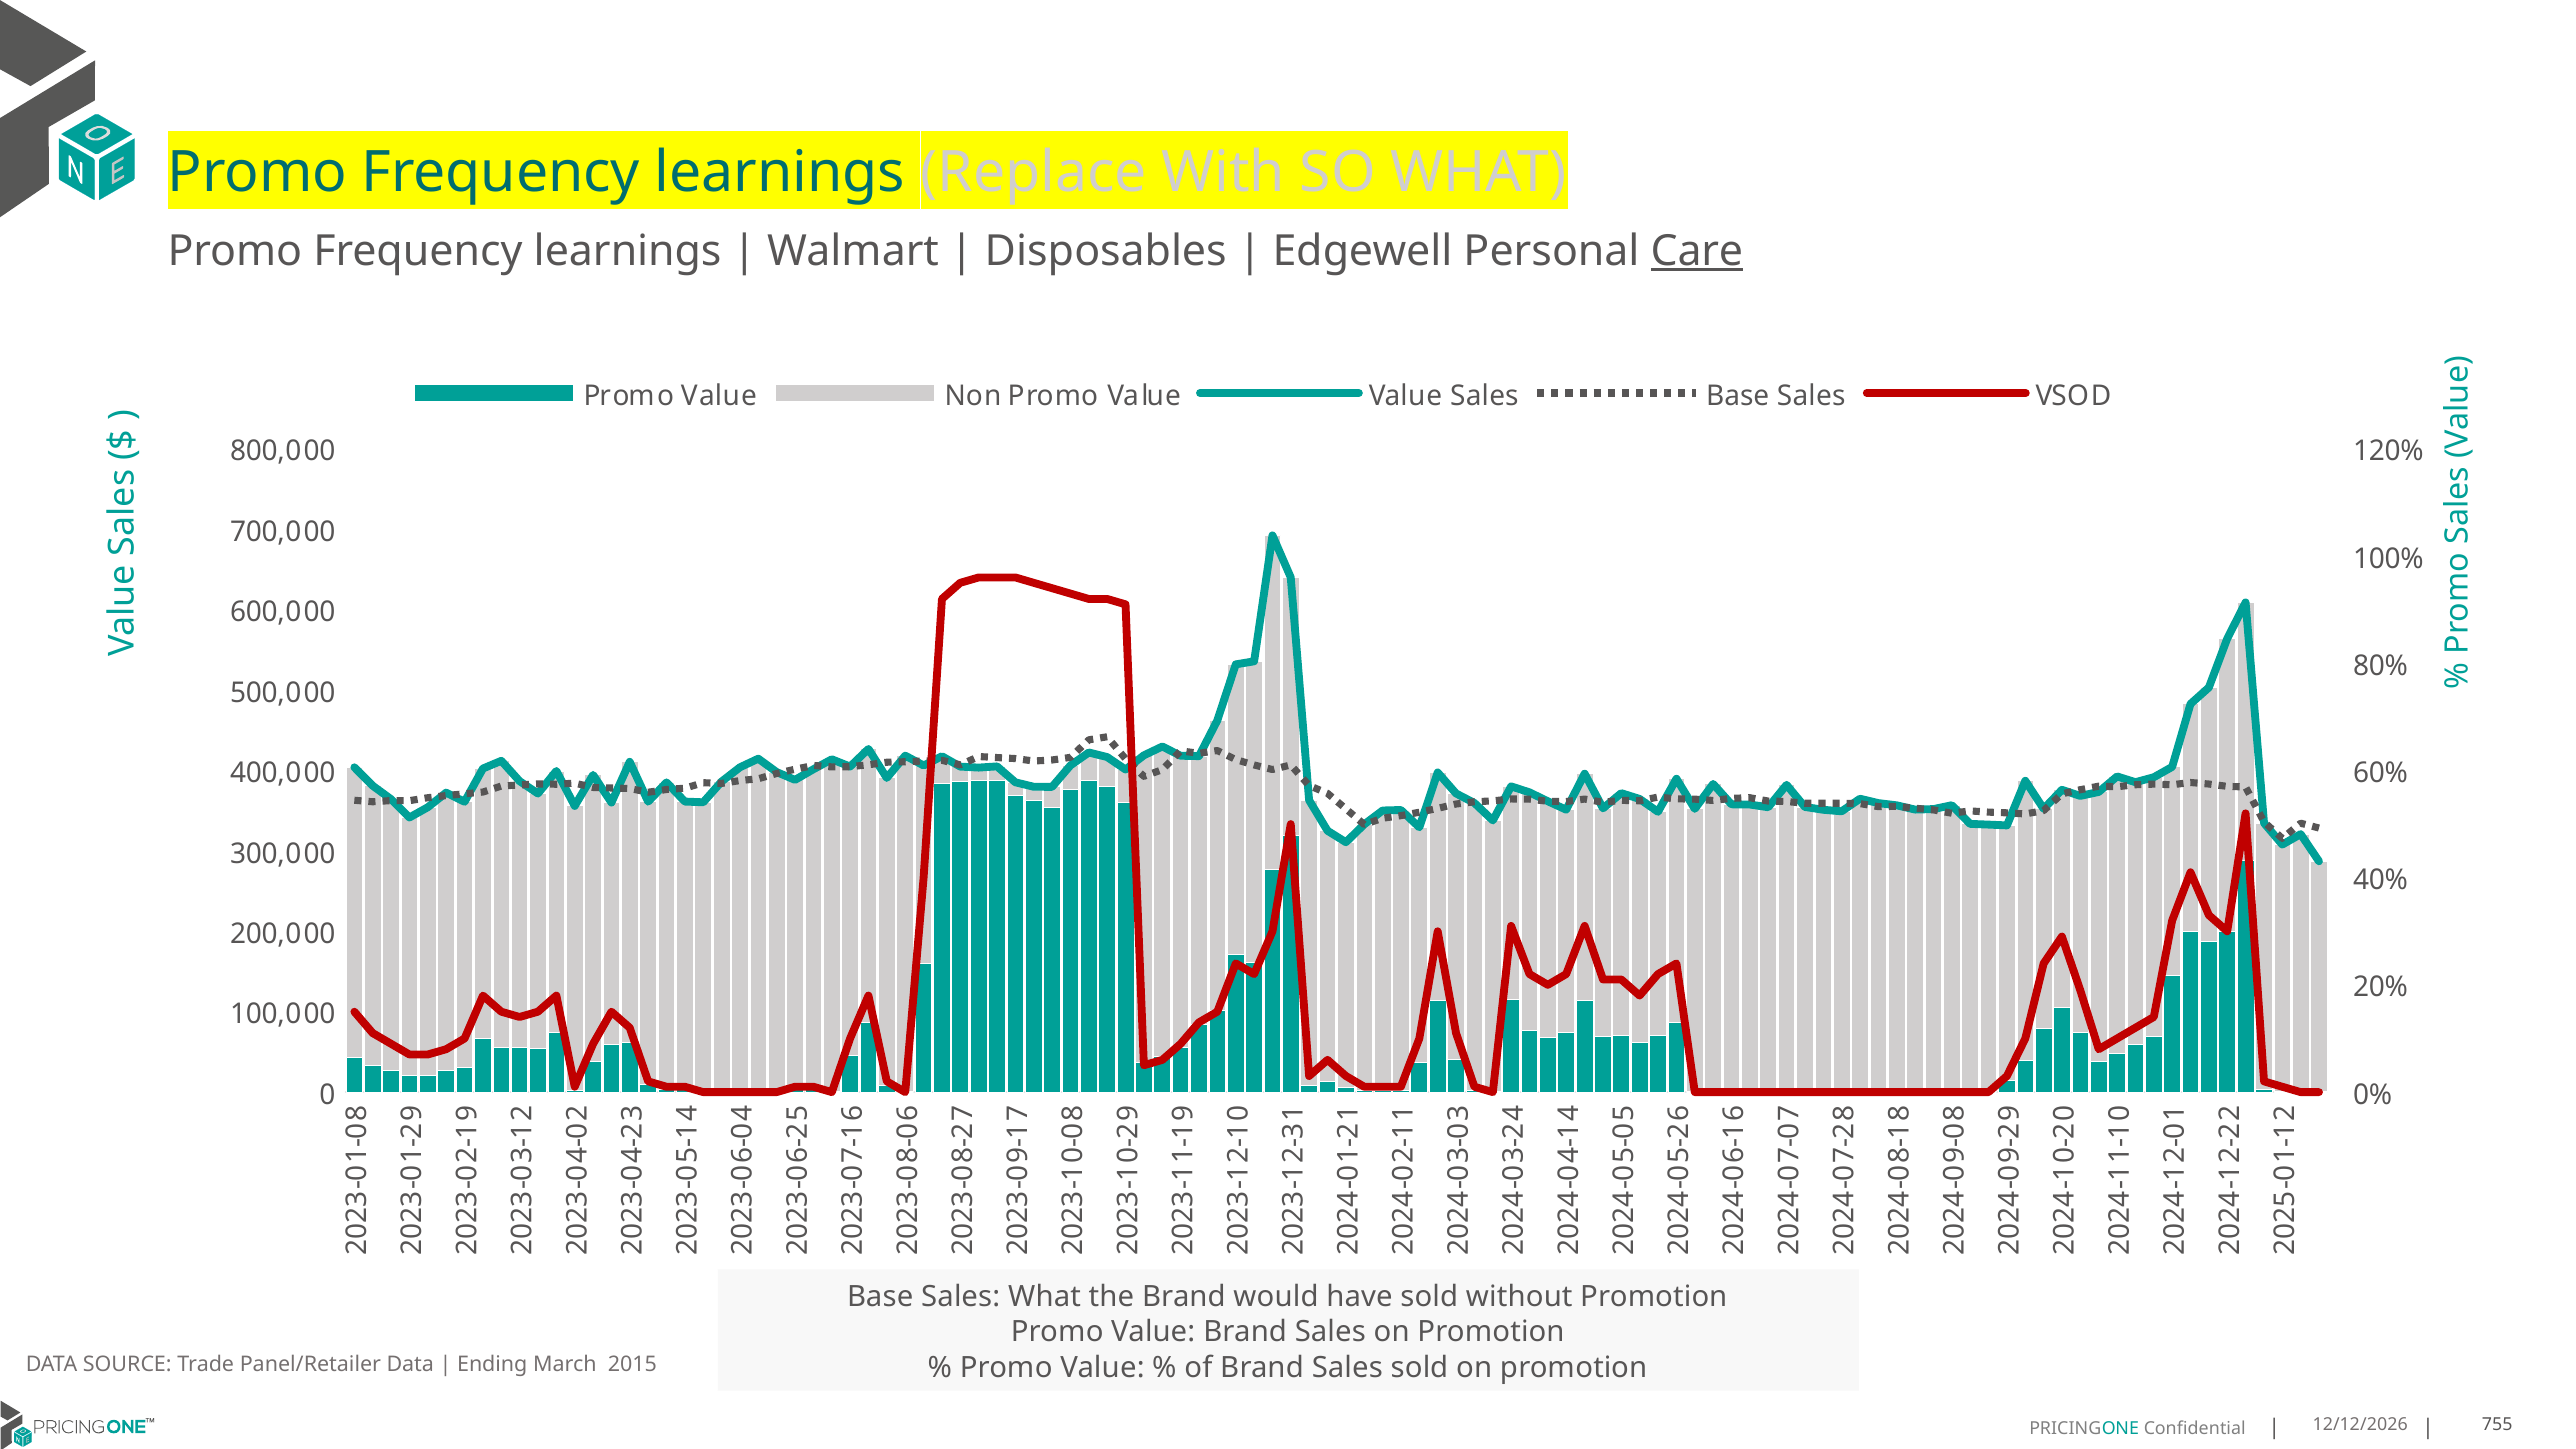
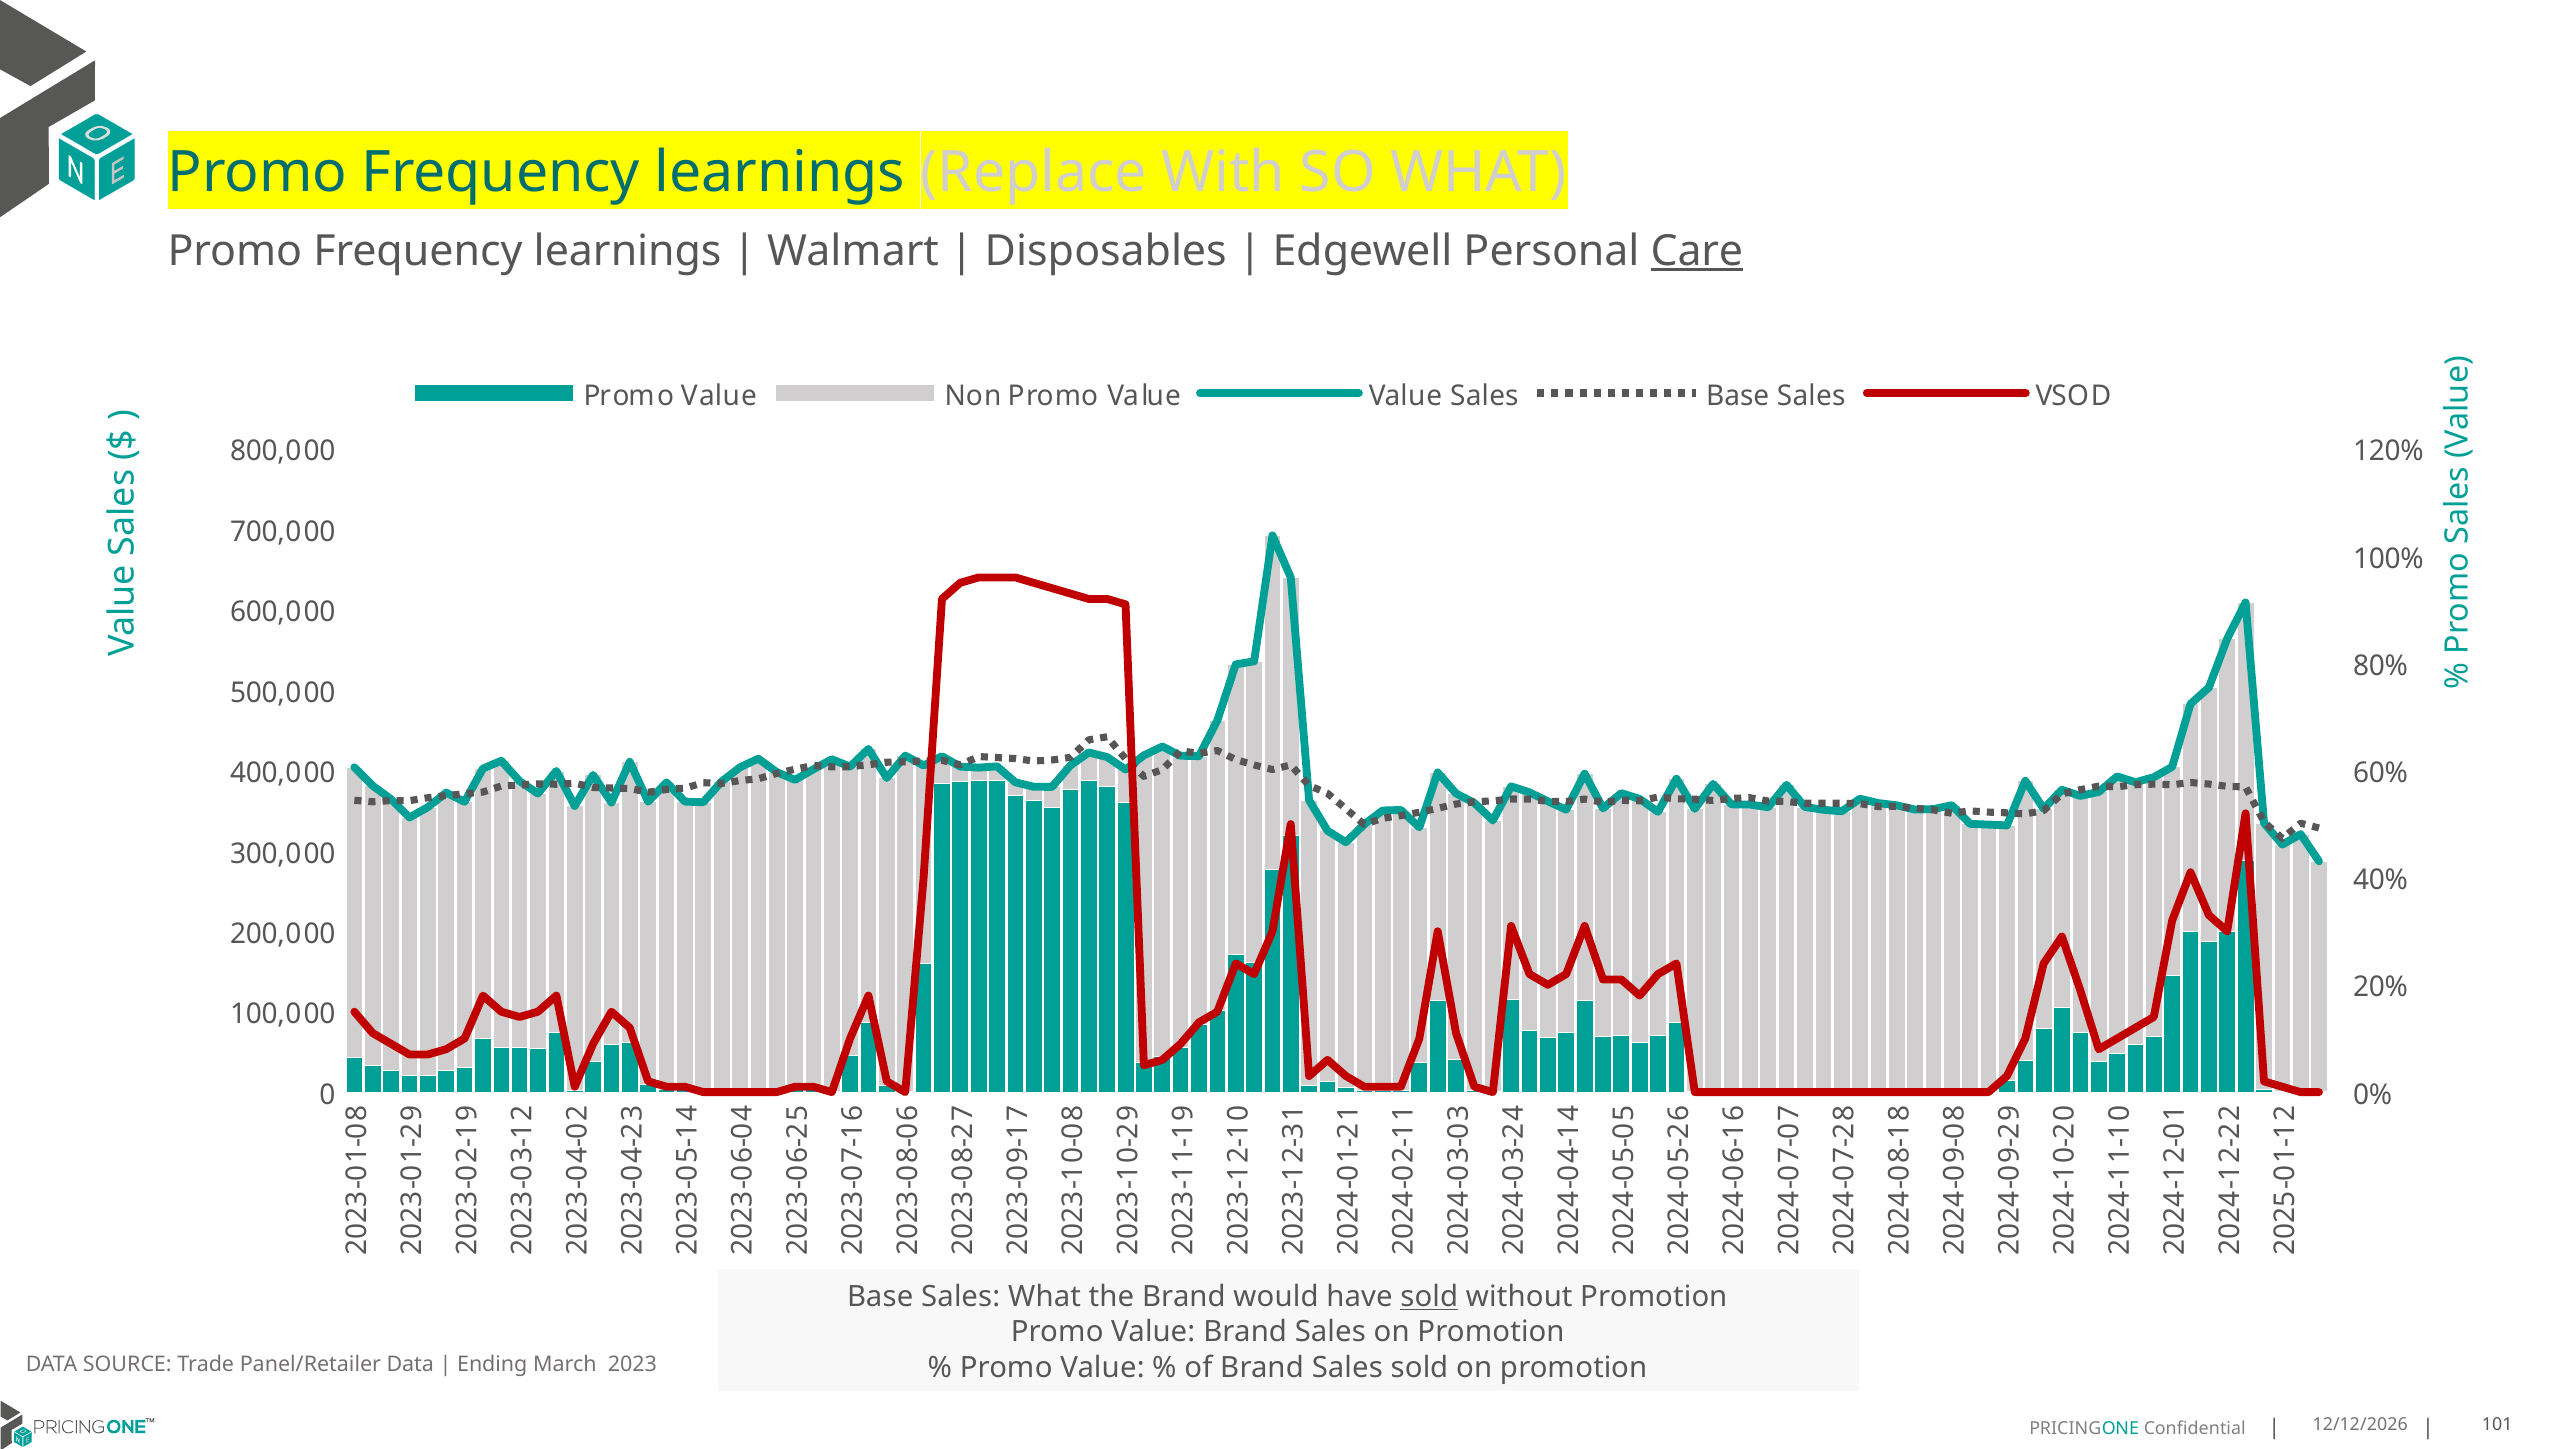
sold at (1429, 1297) underline: none -> present
2015: 2015 -> 2023
755: 755 -> 101
